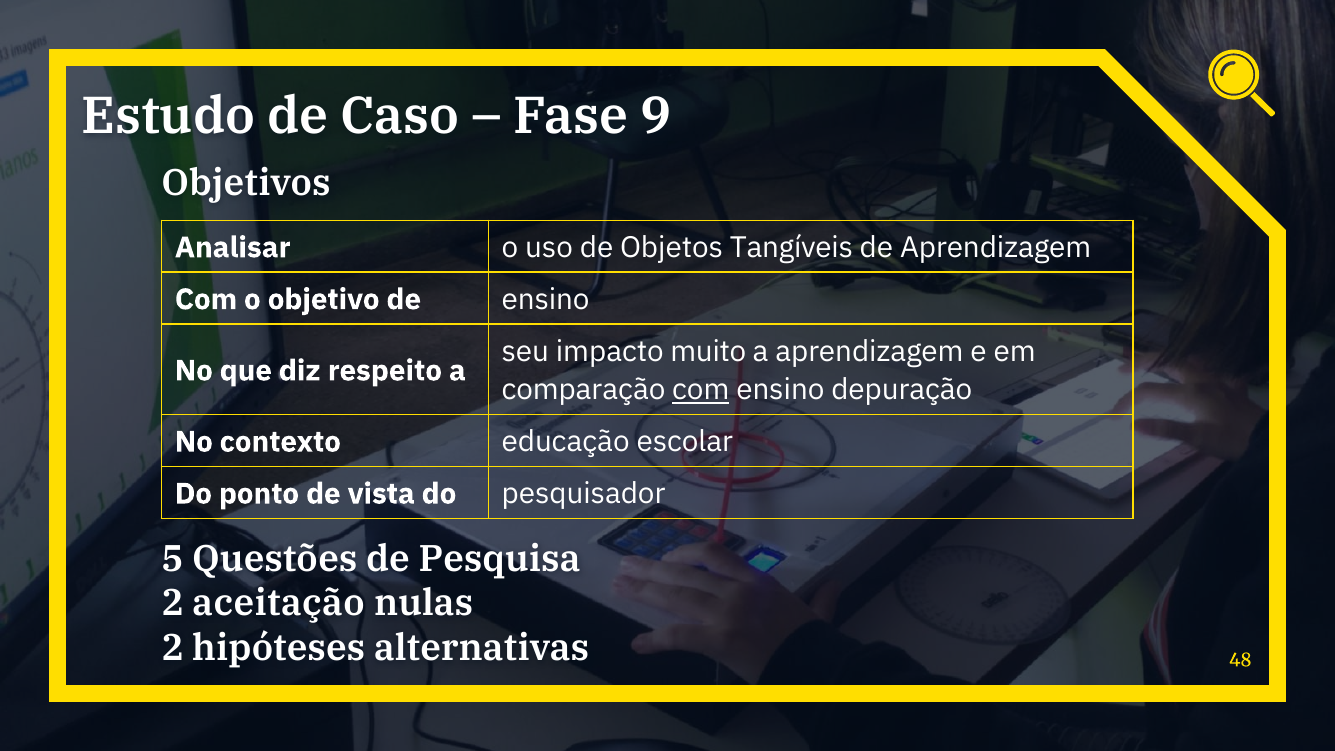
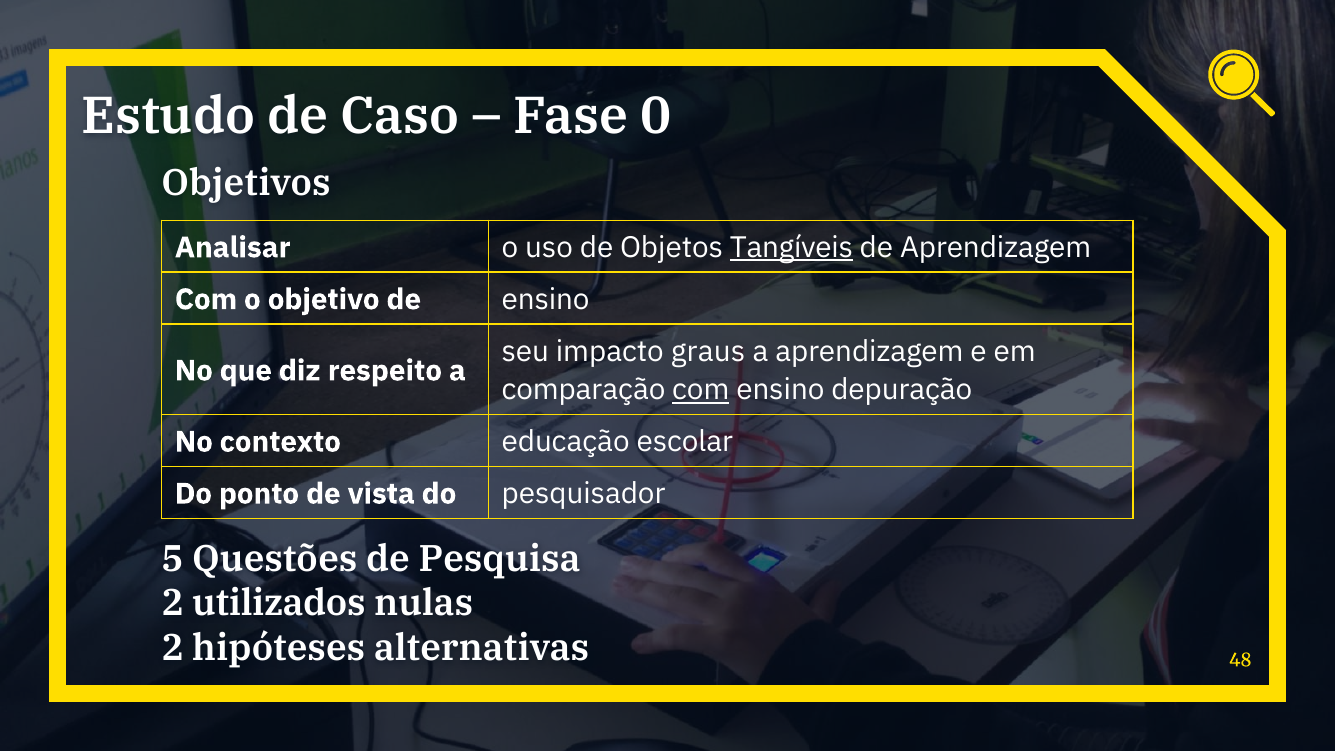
9: 9 -> 0
Tangíveis underline: none -> present
muito: muito -> graus
aceitação: aceitação -> utilizados
